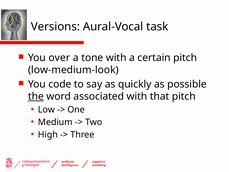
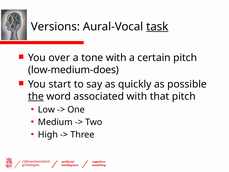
task underline: none -> present
low-medium-look: low-medium-look -> low-medium-does
code: code -> start
